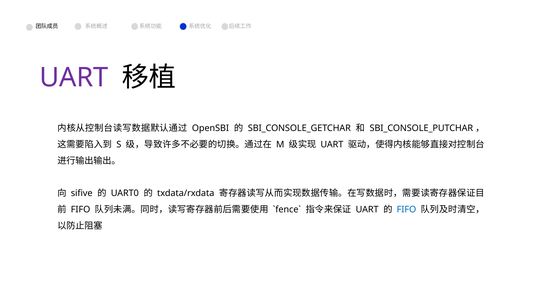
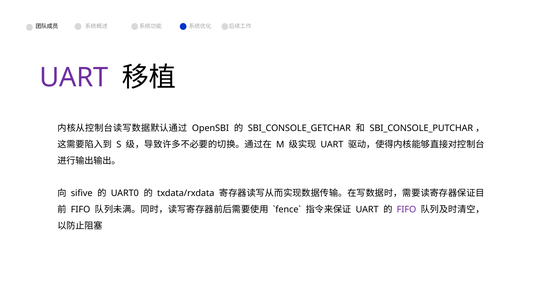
FIFO at (406, 209) colour: blue -> purple
